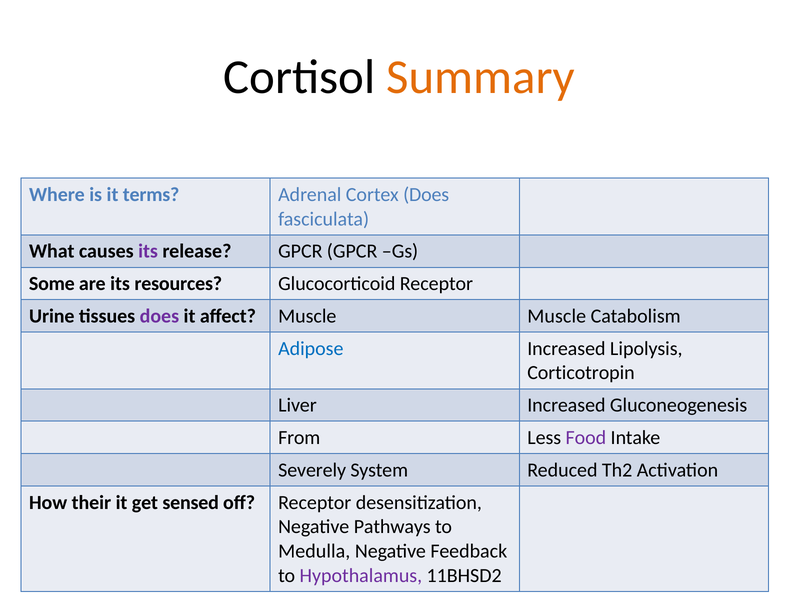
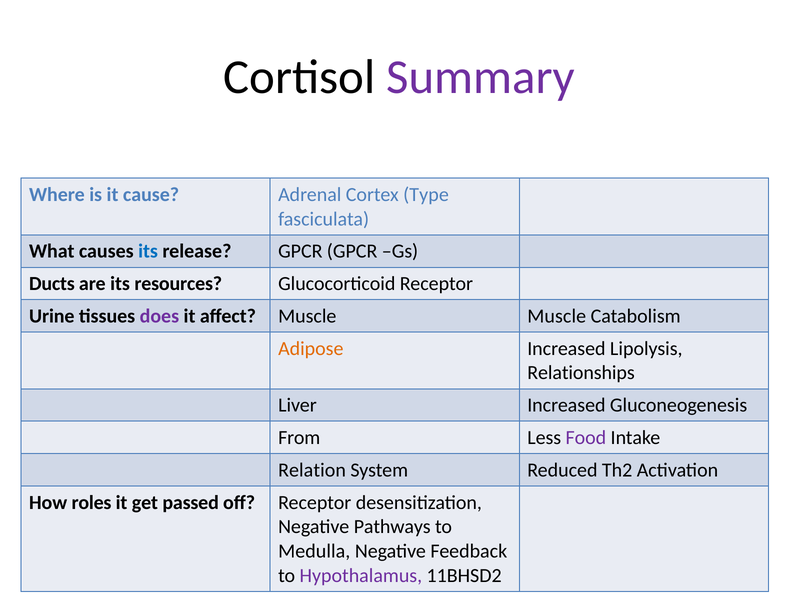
Summary colour: orange -> purple
terms: terms -> cause
Cortex Does: Does -> Type
its at (148, 251) colour: purple -> blue
Some: Some -> Ducts
Adipose colour: blue -> orange
Corticotropin: Corticotropin -> Relationships
Severely: Severely -> Relation
their: their -> roles
sensed: sensed -> passed
